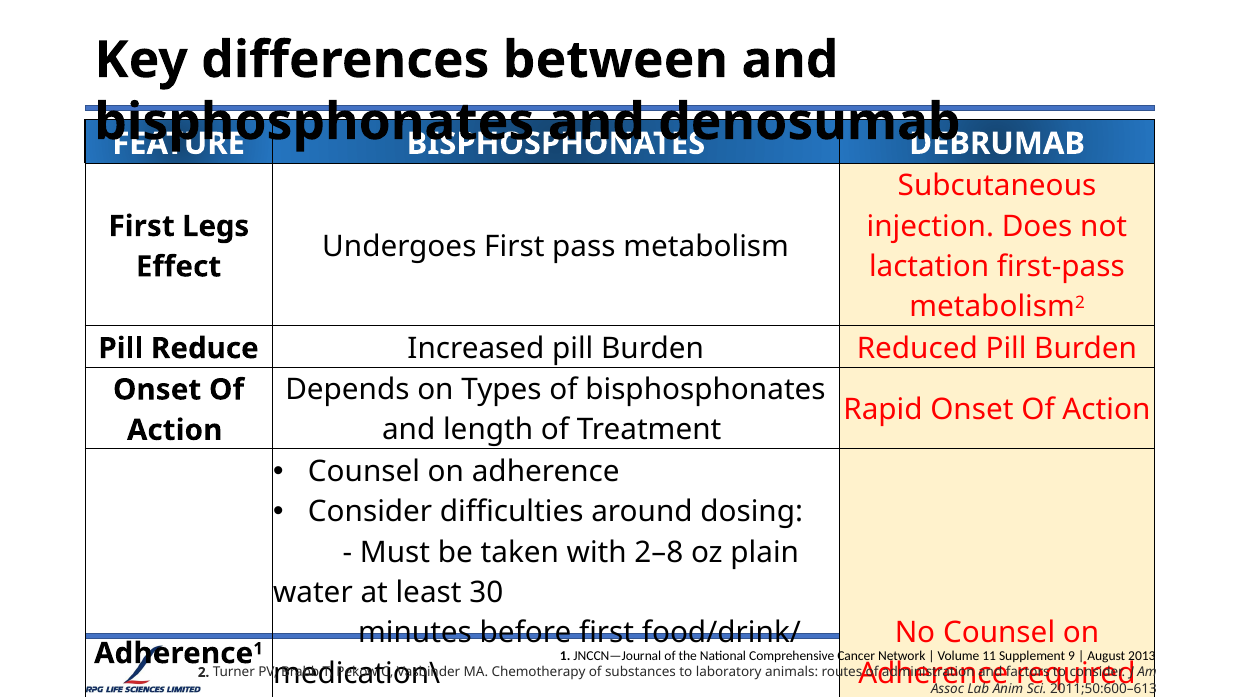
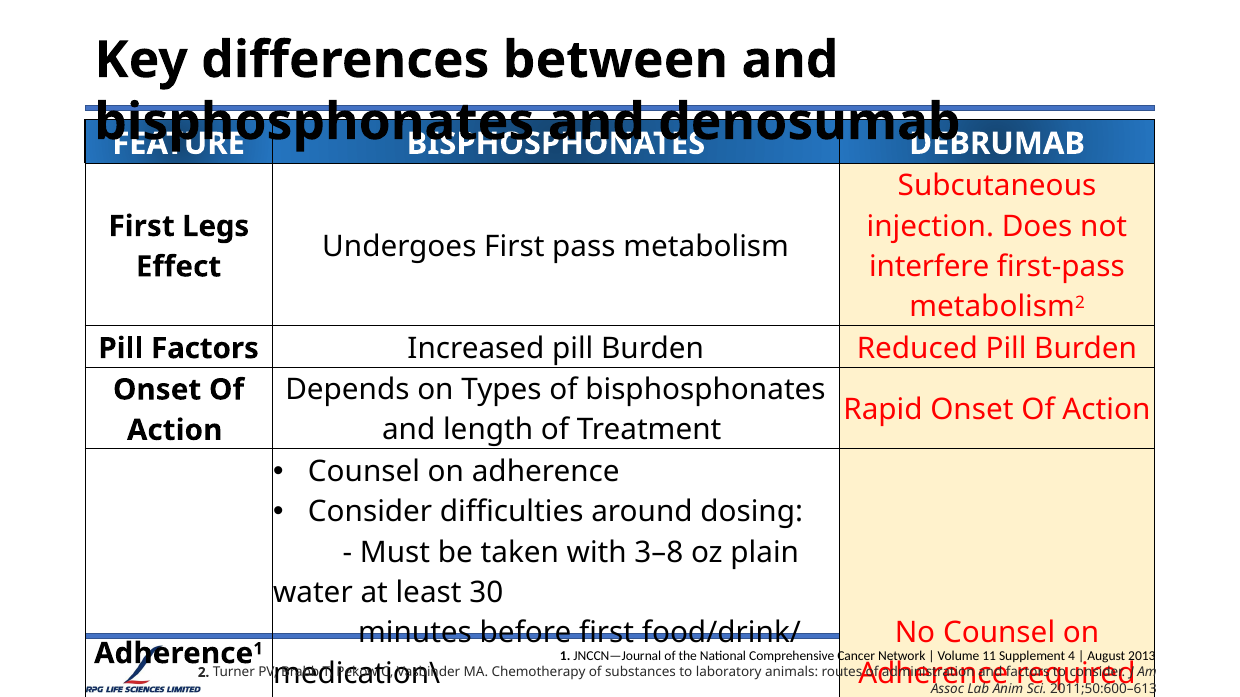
lactation at (929, 267): lactation -> interfere
Pill Reduce: Reduce -> Factors
2–8: 2–8 -> 3–8
9: 9 -> 4
